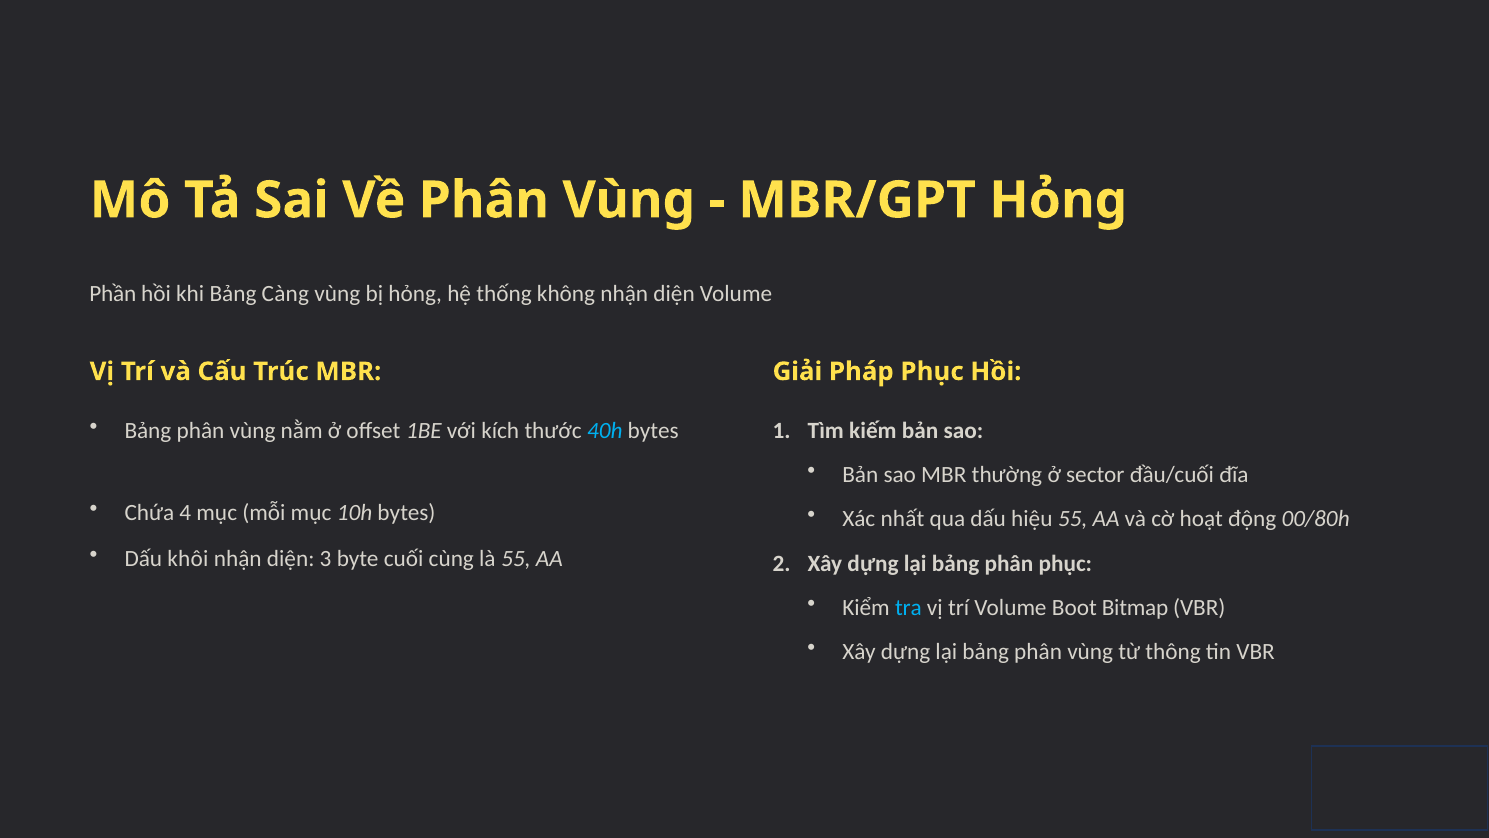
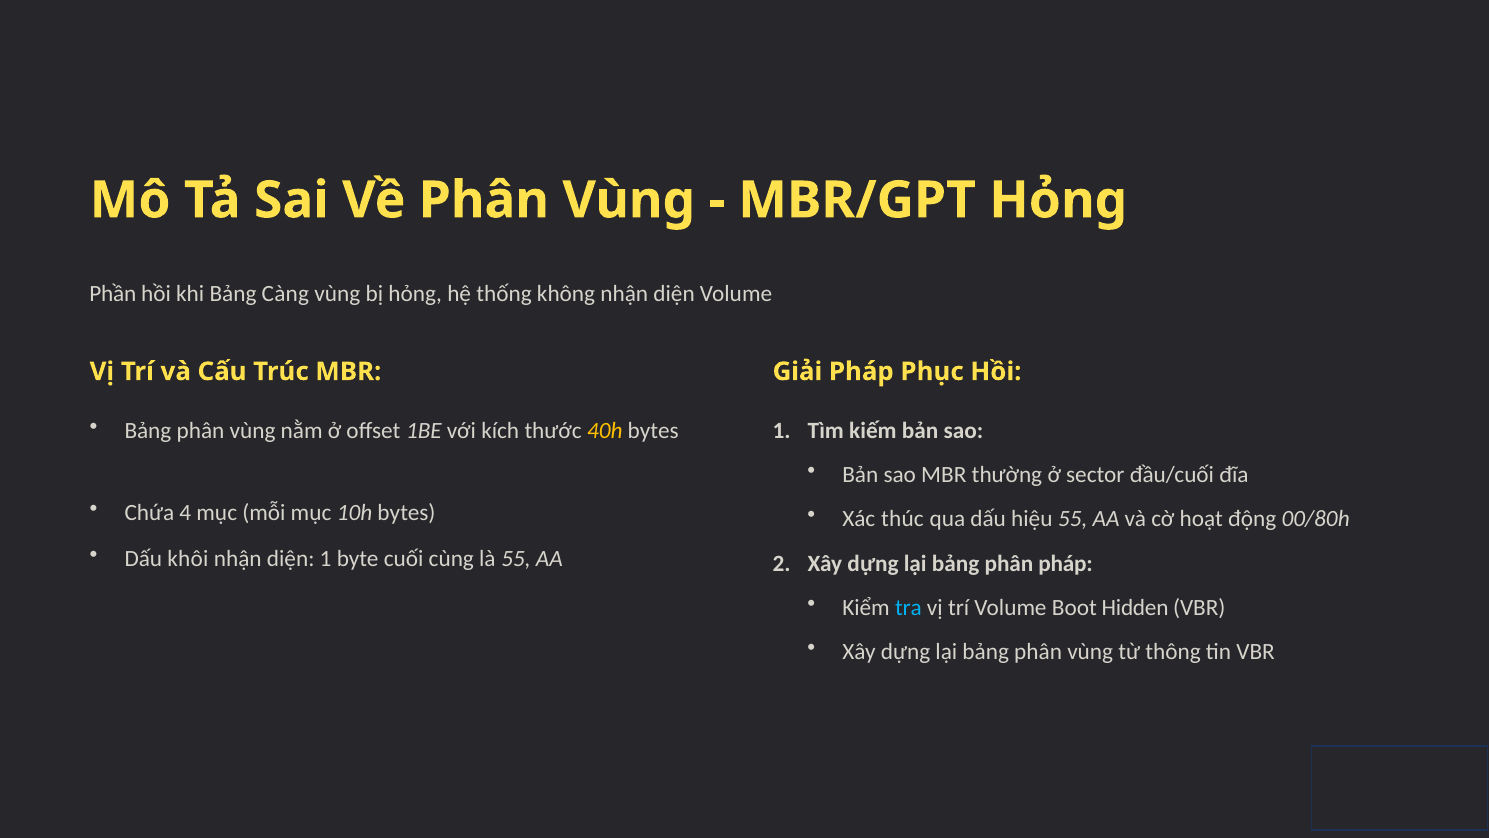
40h colour: light blue -> yellow
nhất: nhất -> thúc
diện 3: 3 -> 1
phân phục: phục -> pháp
Bitmap: Bitmap -> Hidden
